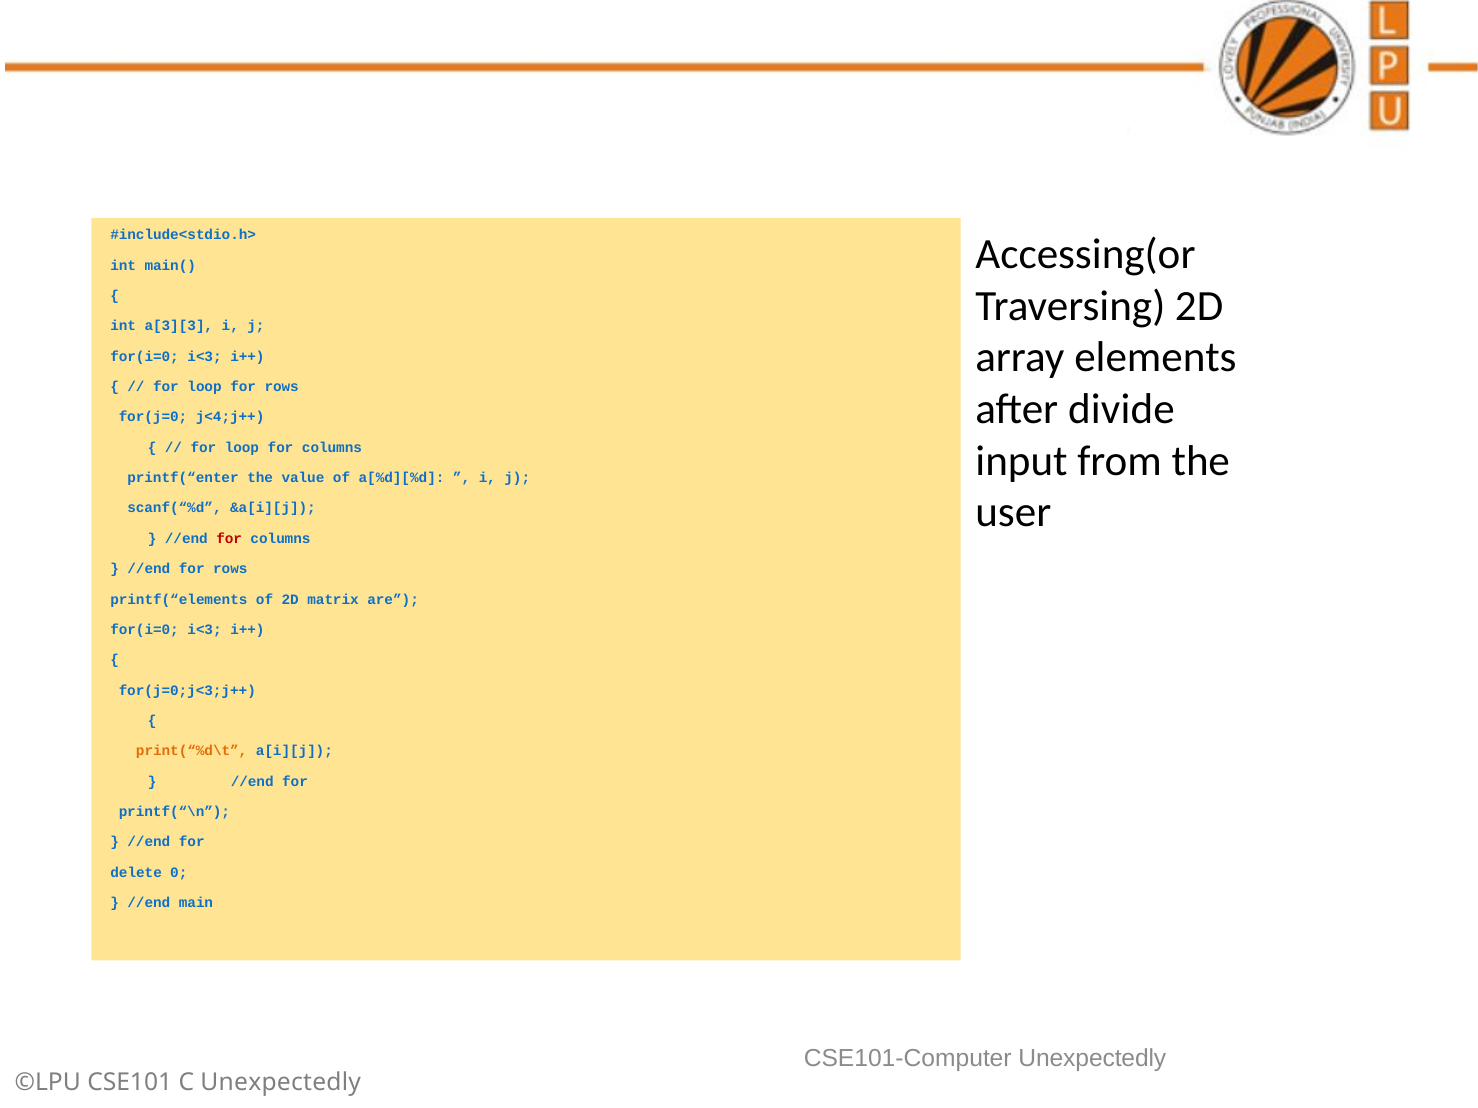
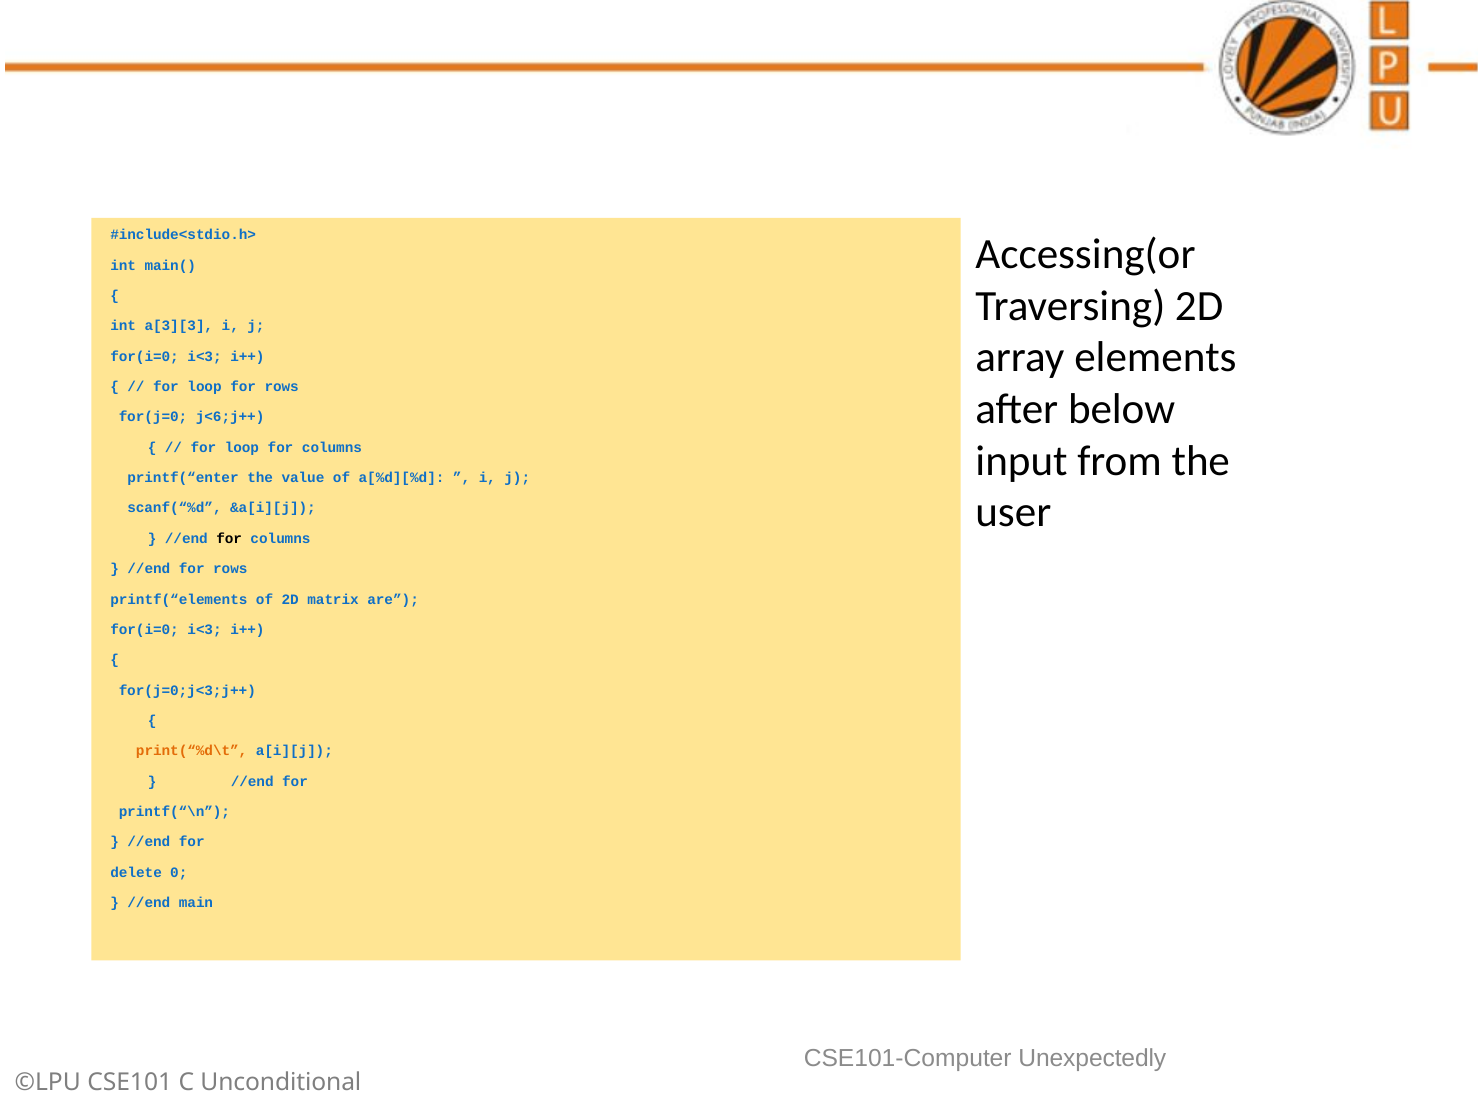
divide: divide -> below
j<4;j++: j<4;j++ -> j<6;j++
for at (229, 539) colour: red -> black
Unexpectedly at (281, 1083): Unexpectedly -> Unconditional
